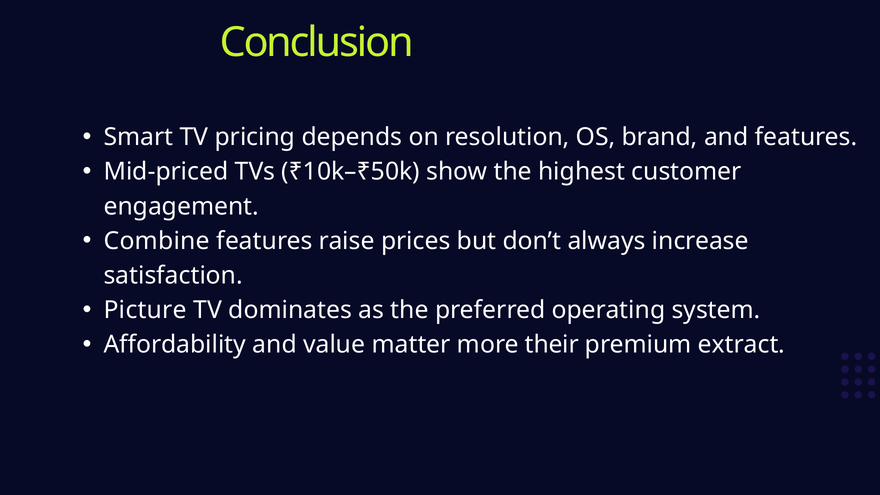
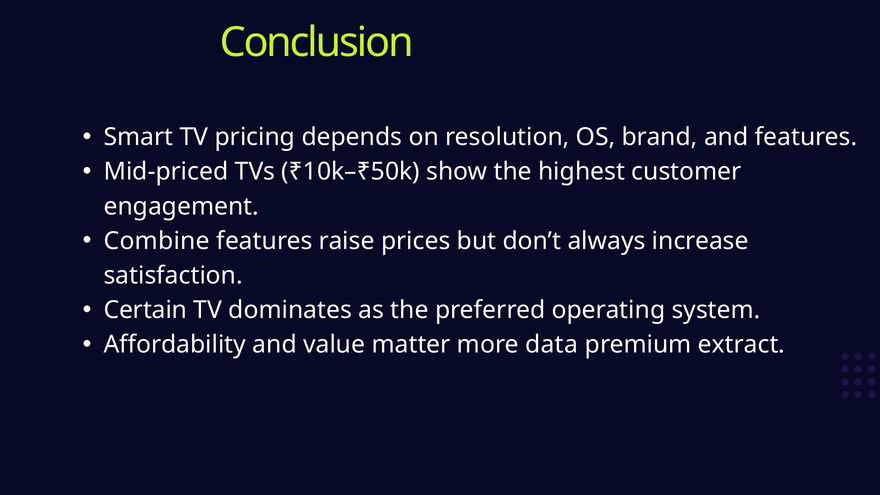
Picture: Picture -> Certain
their: their -> data
